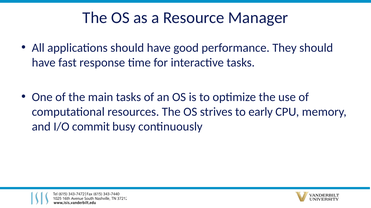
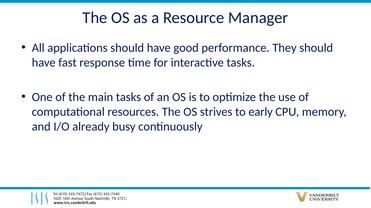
commit: commit -> already
